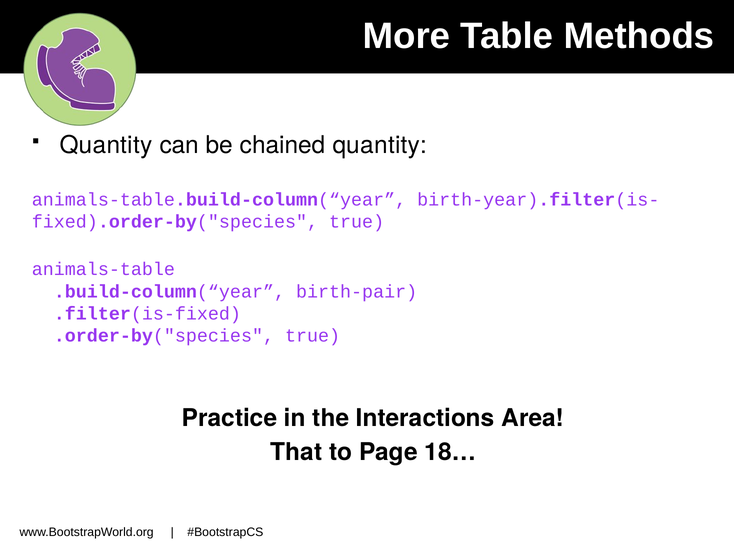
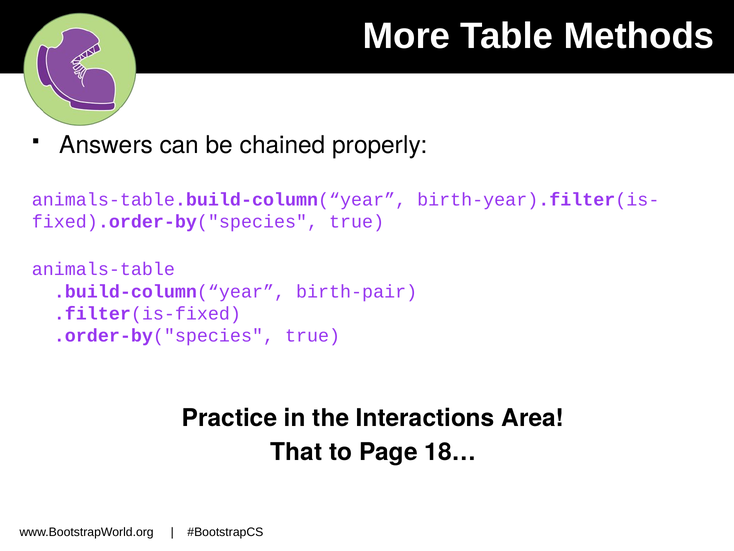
Quantity at (106, 145): Quantity -> Answers
chained quantity: quantity -> properly
